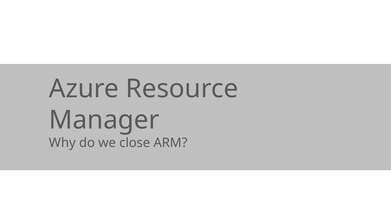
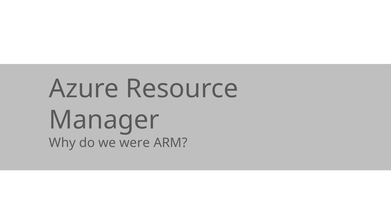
close: close -> were
